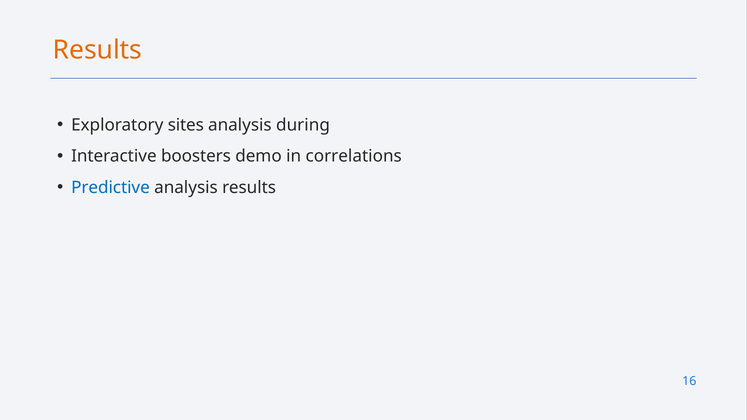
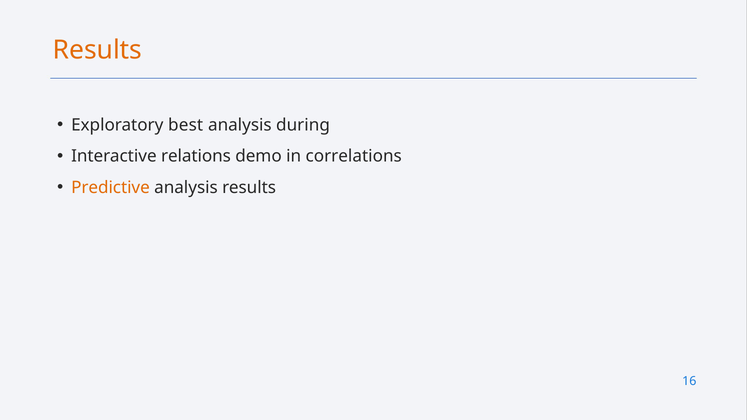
sites: sites -> best
boosters: boosters -> relations
Predictive colour: blue -> orange
